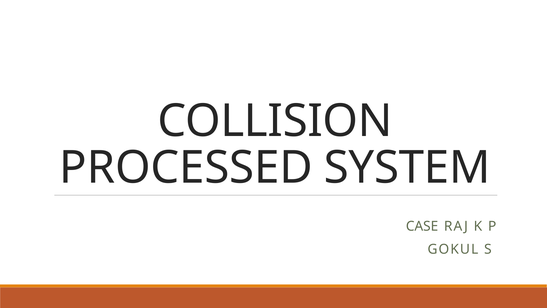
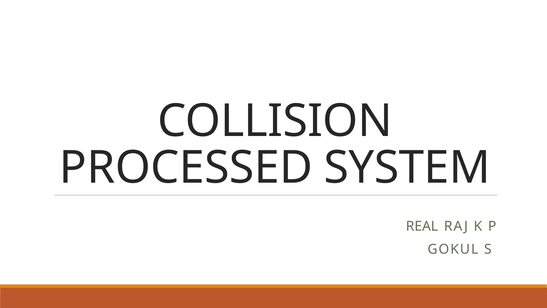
CASE: CASE -> REAL
